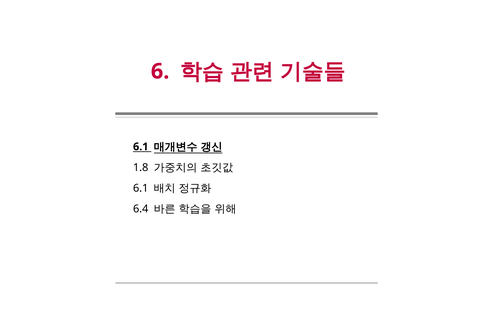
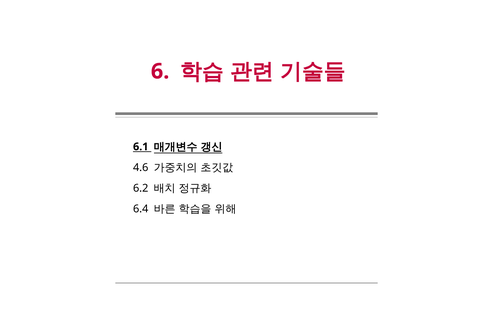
1.8: 1.8 -> 4.6
6.1 at (141, 189): 6.1 -> 6.2
